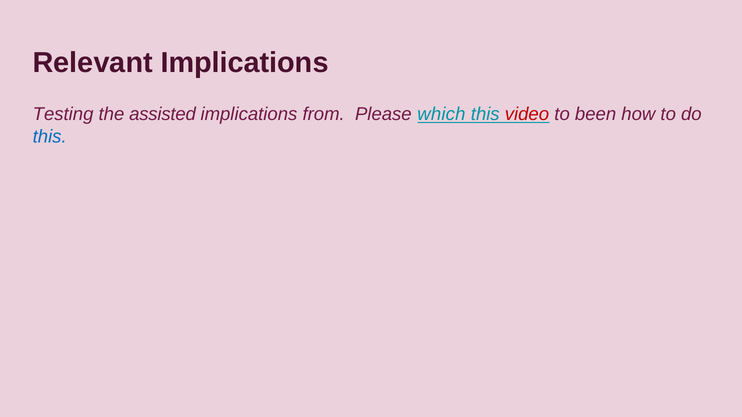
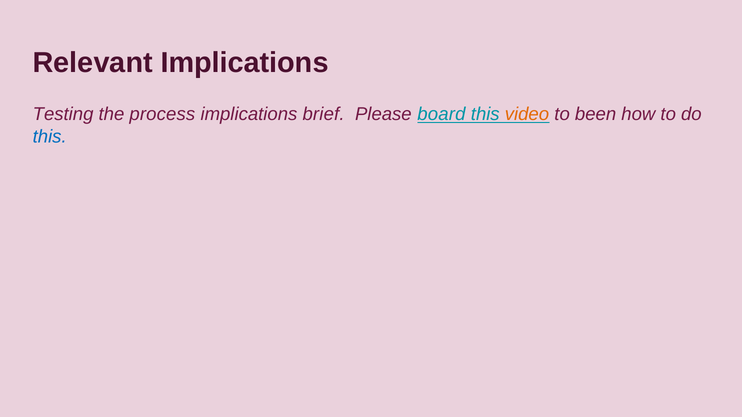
assisted: assisted -> process
from: from -> brief
which: which -> board
video colour: red -> orange
